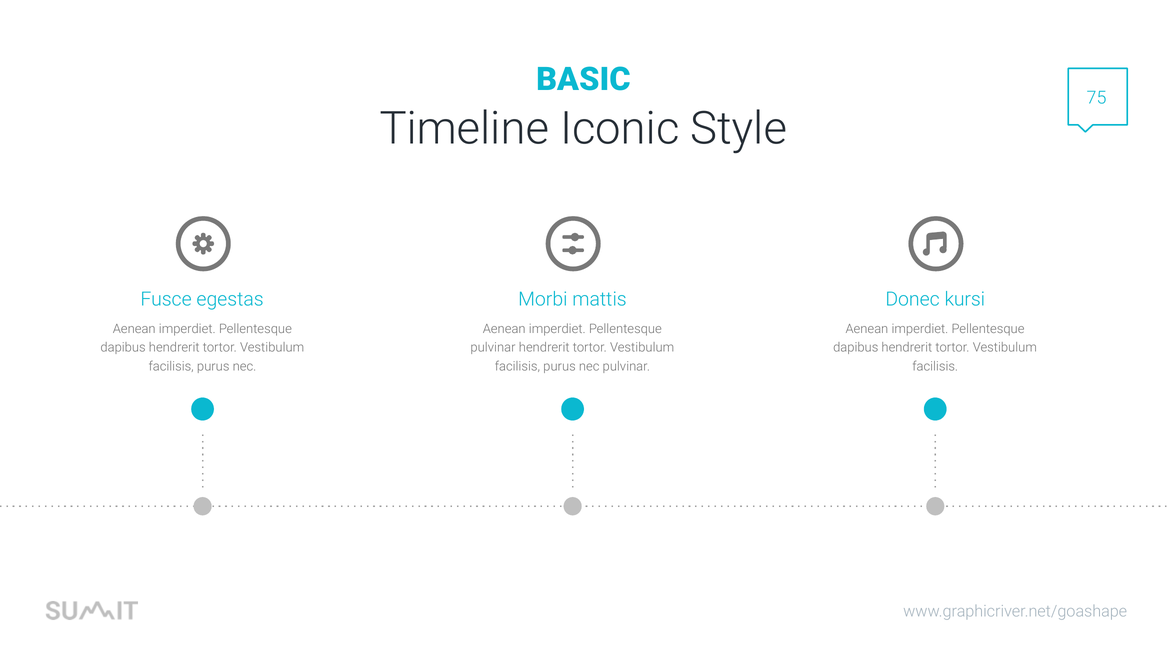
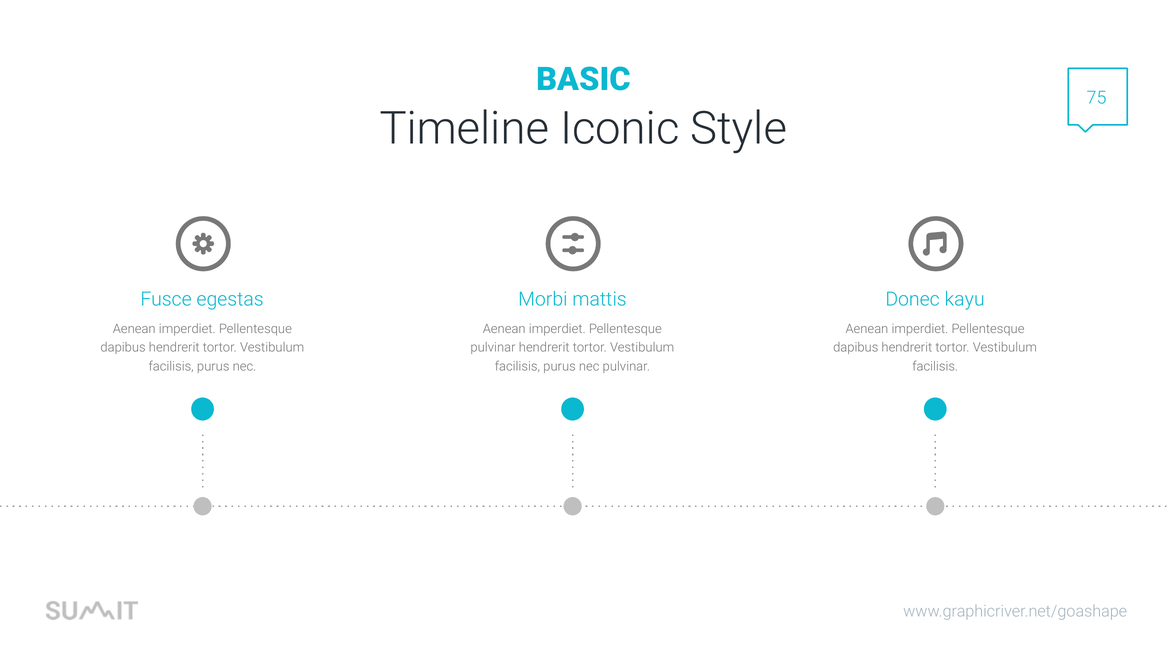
kursi: kursi -> kayu
